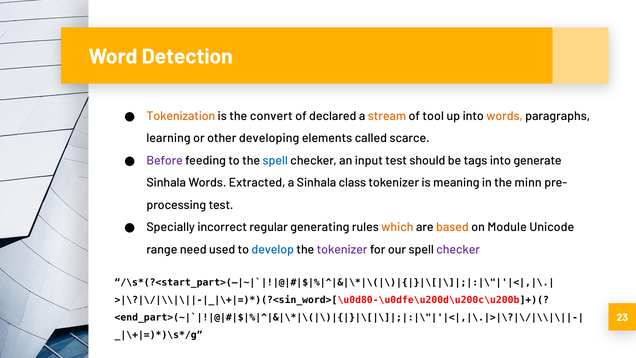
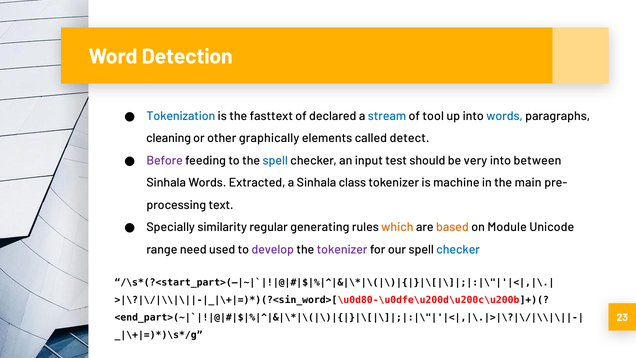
Tokenization colour: orange -> blue
convert: convert -> fasttext
stream colour: orange -> blue
words at (505, 116) colour: orange -> blue
learning: learning -> cleaning
developing: developing -> graphically
scarce: scarce -> detect
tags: tags -> very
generate: generate -> between
meaning: meaning -> machine
minn: minn -> main
test at (221, 205): test -> text
incorrect: incorrect -> similarity
develop colour: blue -> purple
checker at (458, 249) colour: purple -> blue
